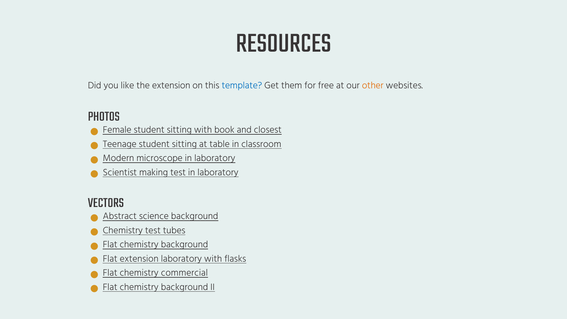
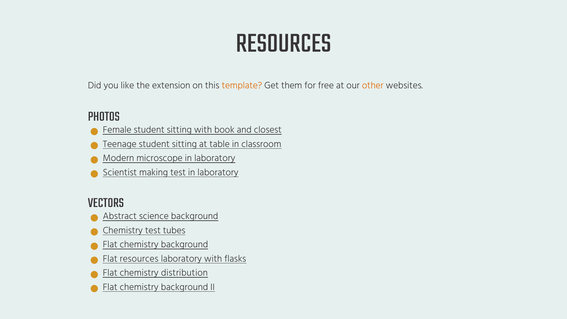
template colour: blue -> orange
Flat extension: extension -> resources
commercial: commercial -> distribution
